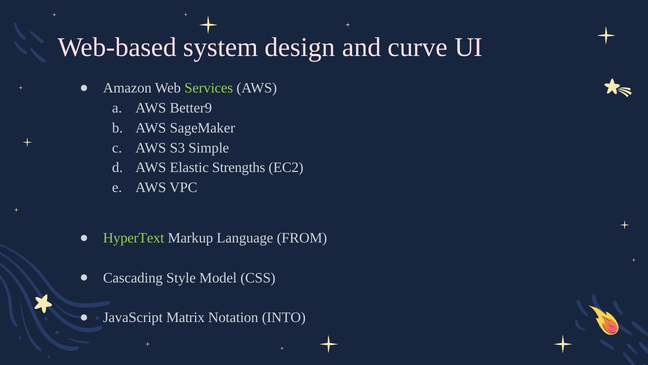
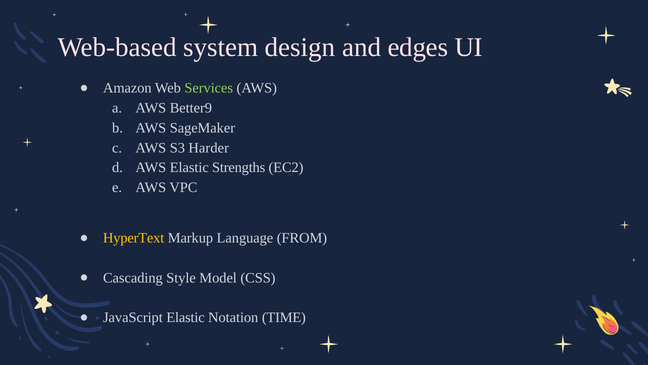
curve: curve -> edges
Simple: Simple -> Harder
HyperText colour: light green -> yellow
JavaScript Matrix: Matrix -> Elastic
INTO: INTO -> TIME
